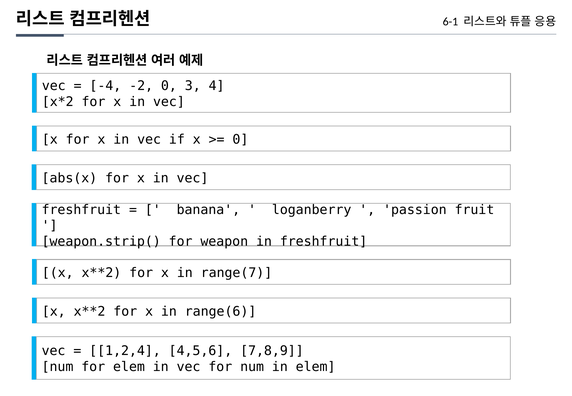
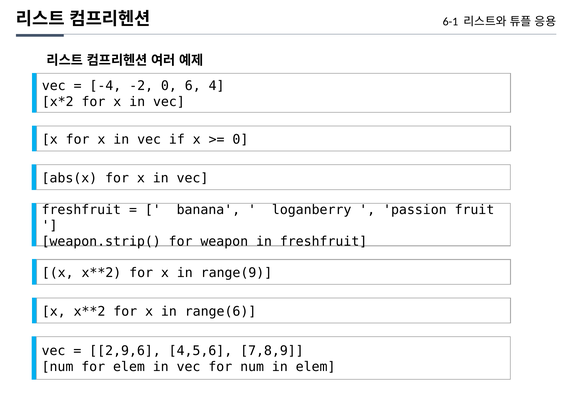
3: 3 -> 6
range(7: range(7 -> range(9
1,2,4: 1,2,4 -> 2,9,6
